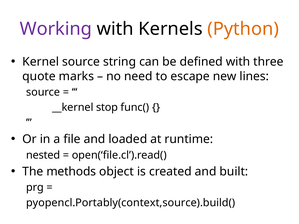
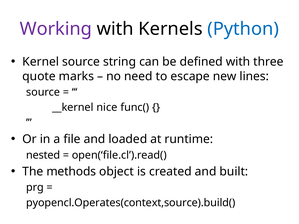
Python colour: orange -> blue
stop: stop -> nice
pyopencl.Portably(context,source).build(: pyopencl.Portably(context,source).build( -> pyopencl.Operates(context,source).build(
